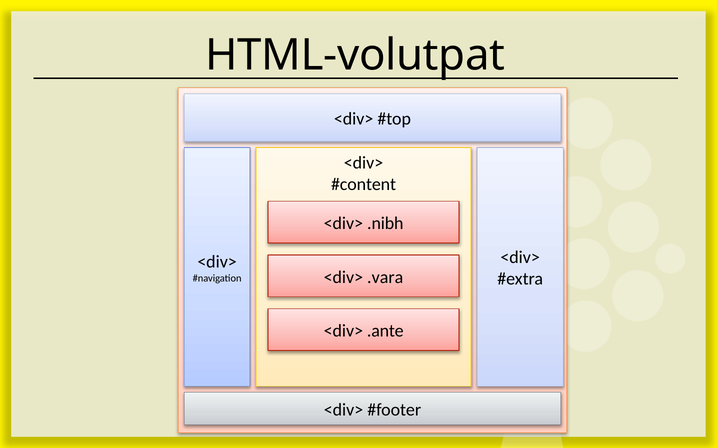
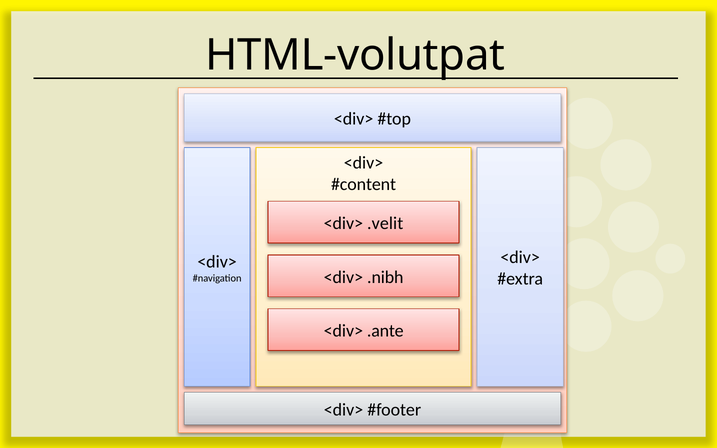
.nibh: .nibh -> .velit
.vara: .vara -> .nibh
